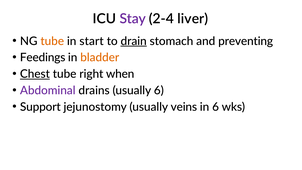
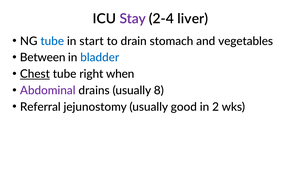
tube at (52, 41) colour: orange -> blue
drain underline: present -> none
preventing: preventing -> vegetables
Feedings: Feedings -> Between
bladder colour: orange -> blue
usually 6: 6 -> 8
Support: Support -> Referral
veins: veins -> good
in 6: 6 -> 2
